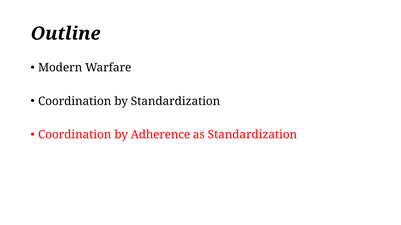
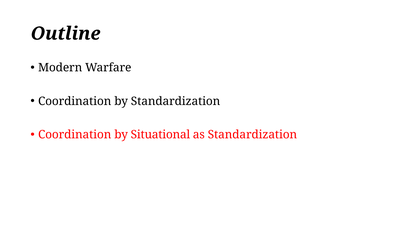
Adherence: Adherence -> Situational
